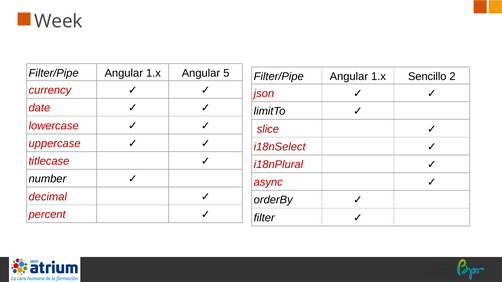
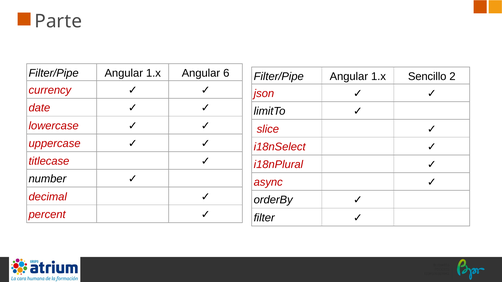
Week: Week -> Parte
5: 5 -> 6
